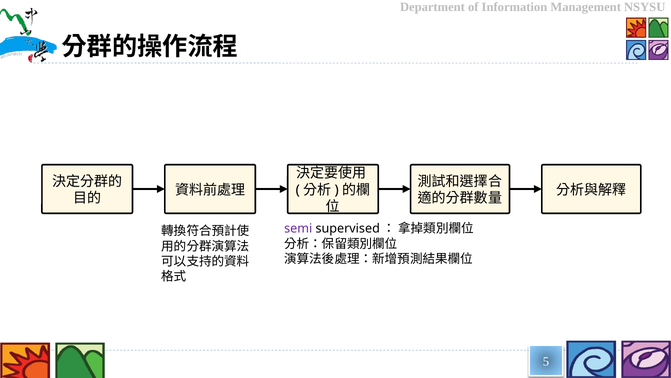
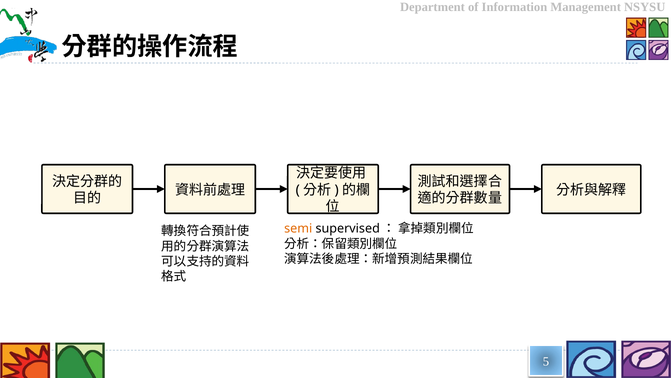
semi colour: purple -> orange
